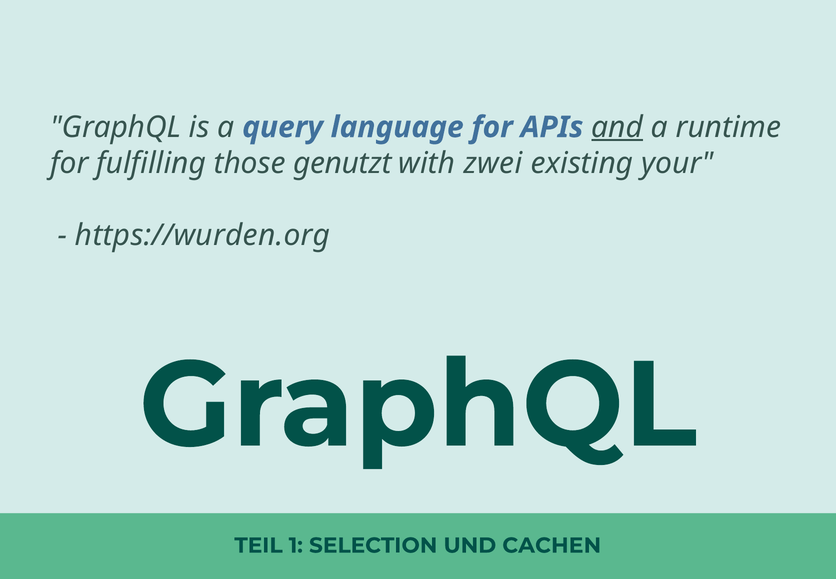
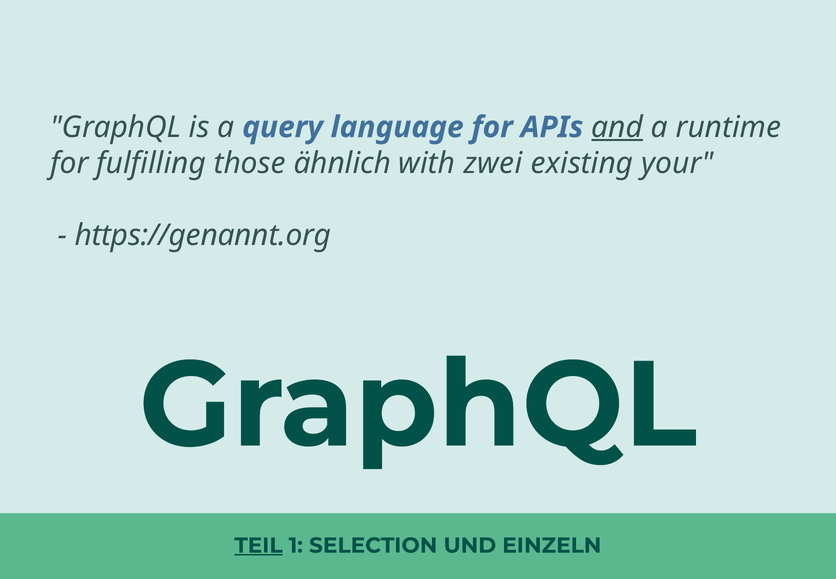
genutzt: genutzt -> ähnlich
https://wurden.org: https://wurden.org -> https://genannt.org
TEIL underline: none -> present
CACHEN: CACHEN -> EINZELN
